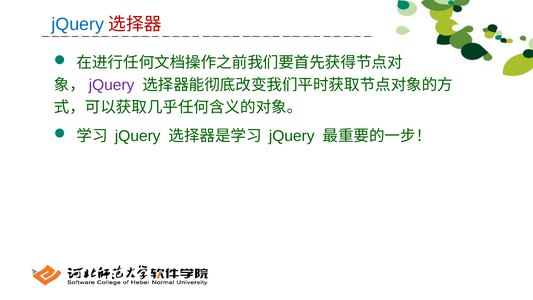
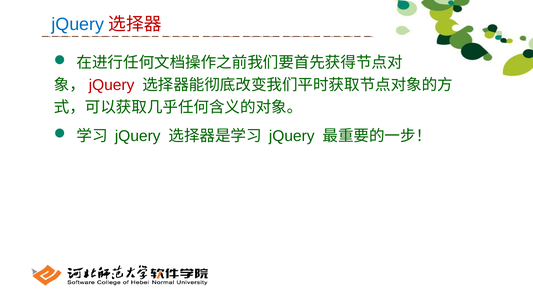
jQuery at (112, 85) colour: purple -> red
